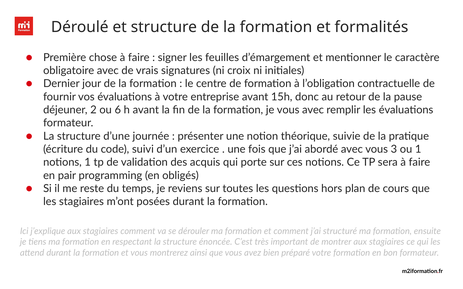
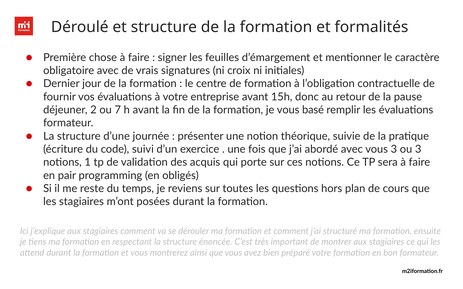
6: 6 -> 7
vous avec: avec -> basé
ou 1: 1 -> 3
